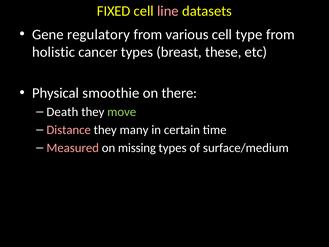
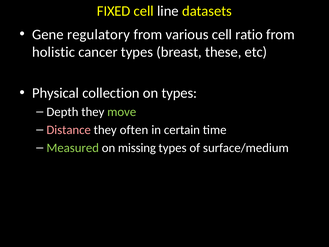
line colour: pink -> white
type: type -> ratio
smoothie: smoothie -> collection
on there: there -> types
Death: Death -> Depth
many: many -> often
Measured colour: pink -> light green
